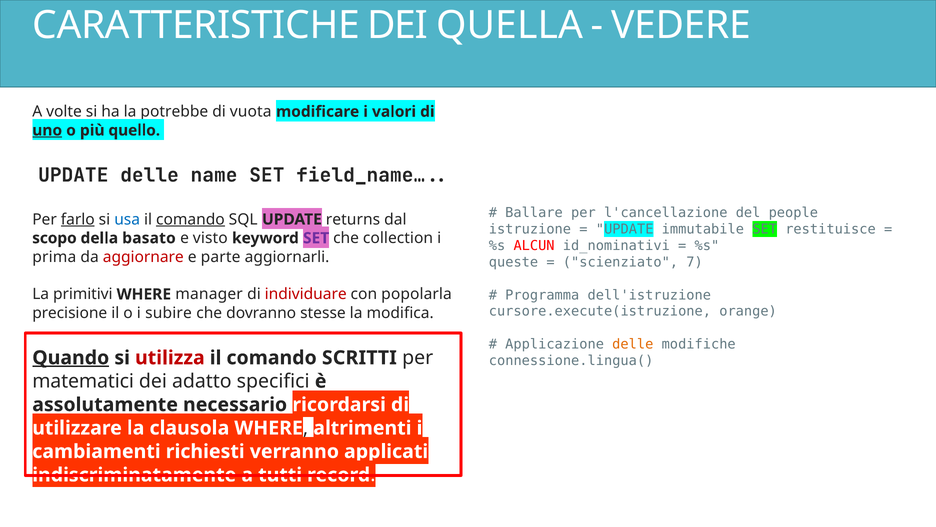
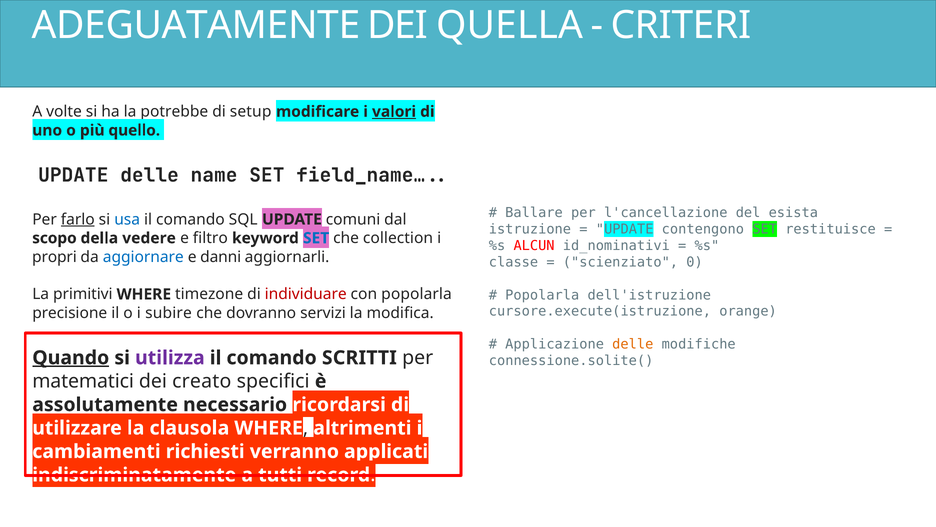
CARATTERISTICHE: CARATTERISTICHE -> ADEGUATAMENTE
VEDERE: VEDERE -> CRITERI
vuota: vuota -> setup
valori underline: none -> present
uno underline: present -> none
people: people -> esista
comando at (190, 219) underline: present -> none
returns: returns -> comuni
immutabile: immutabile -> contengono
basato: basato -> vedere
visto: visto -> filtro
SET at (316, 238) colour: purple -> blue
prima: prima -> propri
aggiornare colour: red -> blue
parte: parte -> danni
queste: queste -> classe
7: 7 -> 0
Programma at (542, 295): Programma -> Popolarla
manager: manager -> timezone
stesse: stesse -> servizi
utilizza colour: red -> purple
connessione.lingua(: connessione.lingua( -> connessione.solite(
adatto: adatto -> creato
